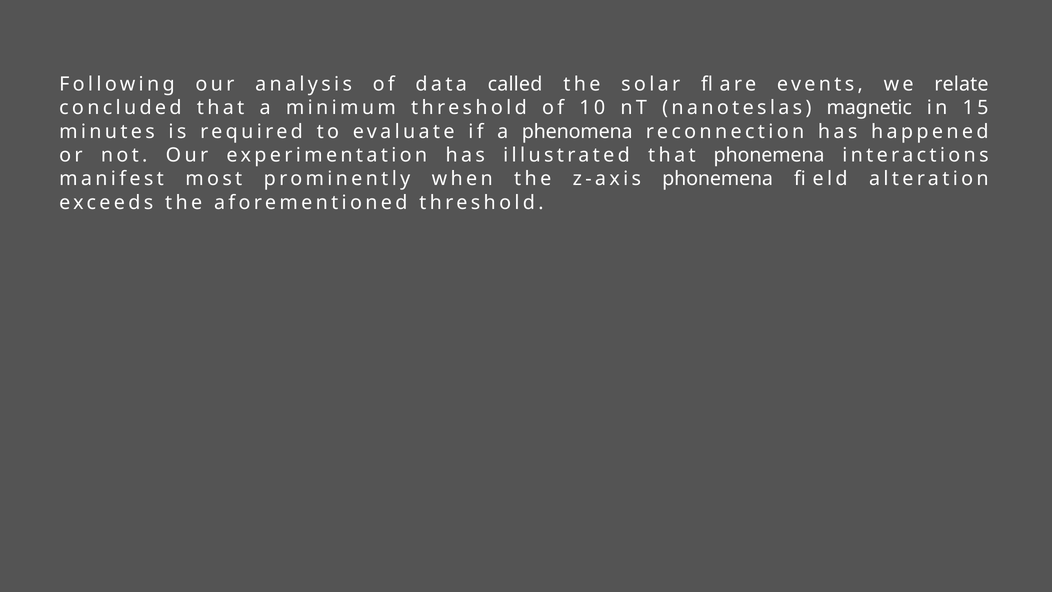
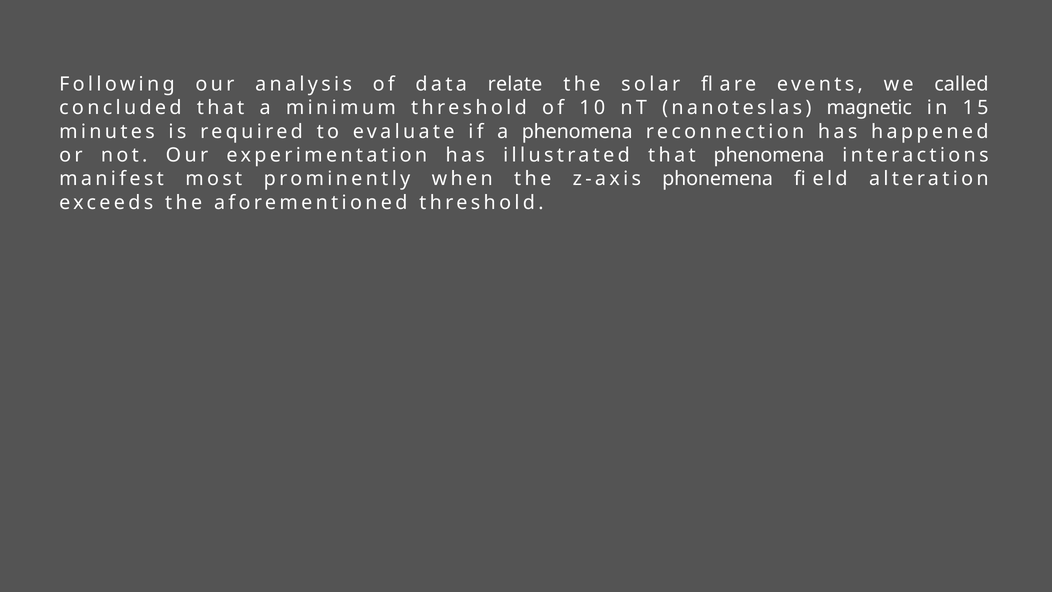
called: called -> relate
relate: relate -> called
that phonemena: phonemena -> phenomena
